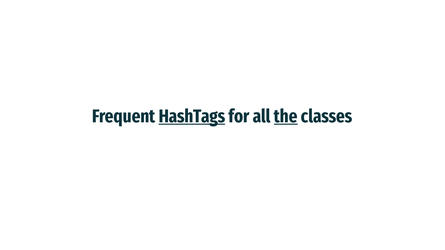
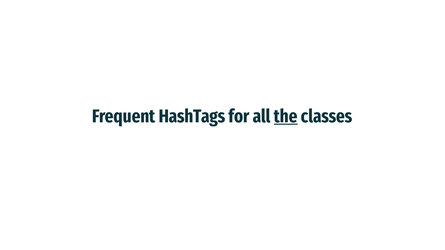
HashTags underline: present -> none
